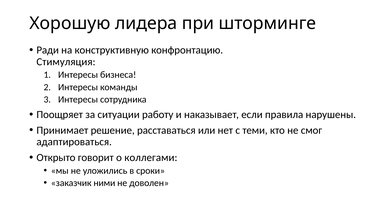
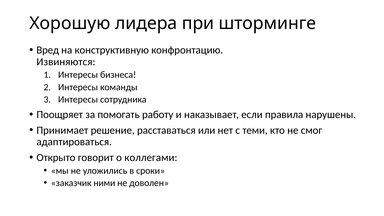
Ради: Ради -> Вред
Стимуляция: Стимуляция -> Извиняются
ситуации: ситуации -> помогать
